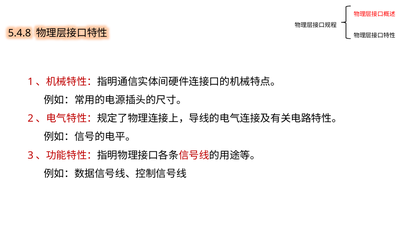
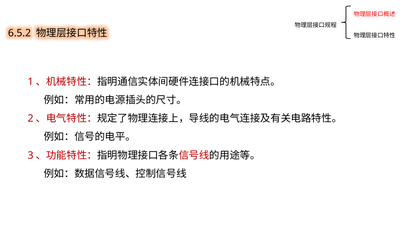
5.4.8: 5.4.8 -> 6.5.2
